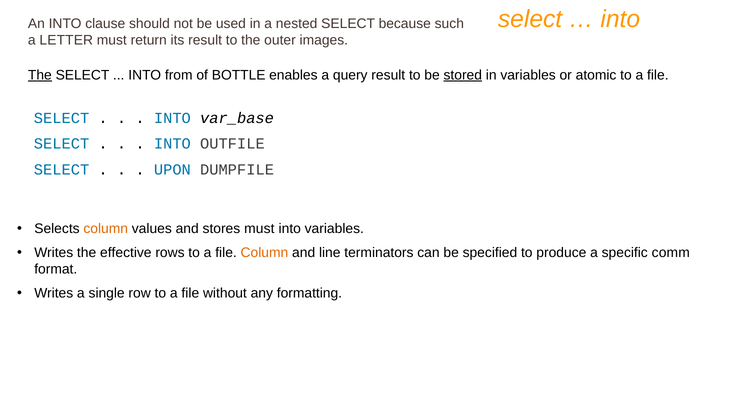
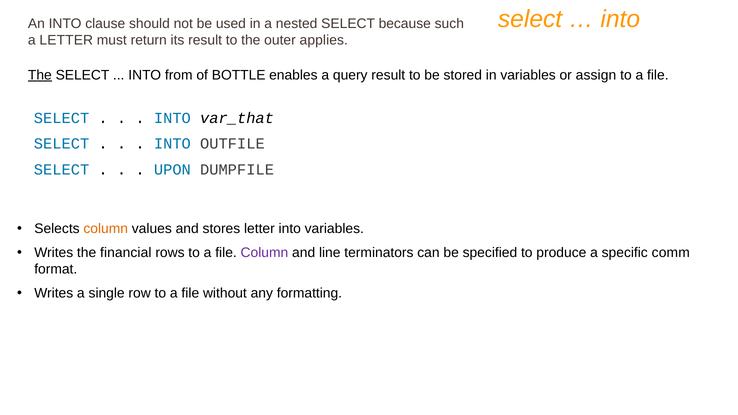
images: images -> applies
stored underline: present -> none
atomic: atomic -> assign
var_base: var_base -> var_that
stores must: must -> letter
effective: effective -> financial
Column at (264, 253) colour: orange -> purple
